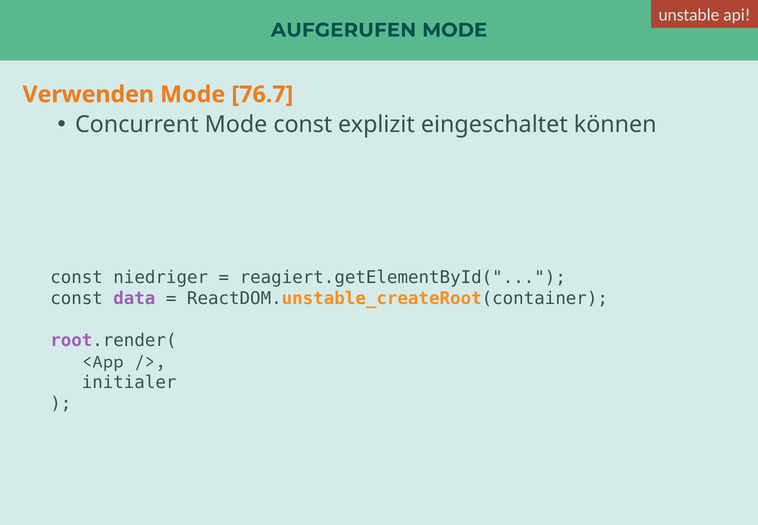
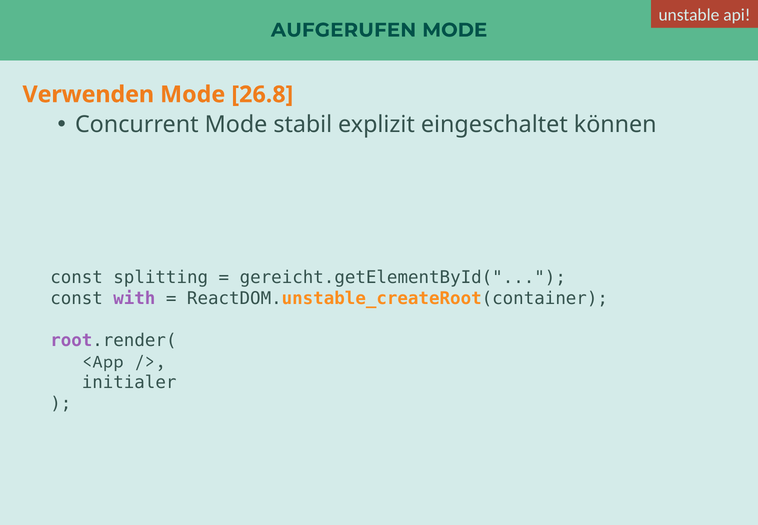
76.7: 76.7 -> 26.8
Mode const: const -> stabil
niedriger: niedriger -> splitting
reagiert.getElementById(: reagiert.getElementById( -> gereicht.getElementById(
data: data -> with
